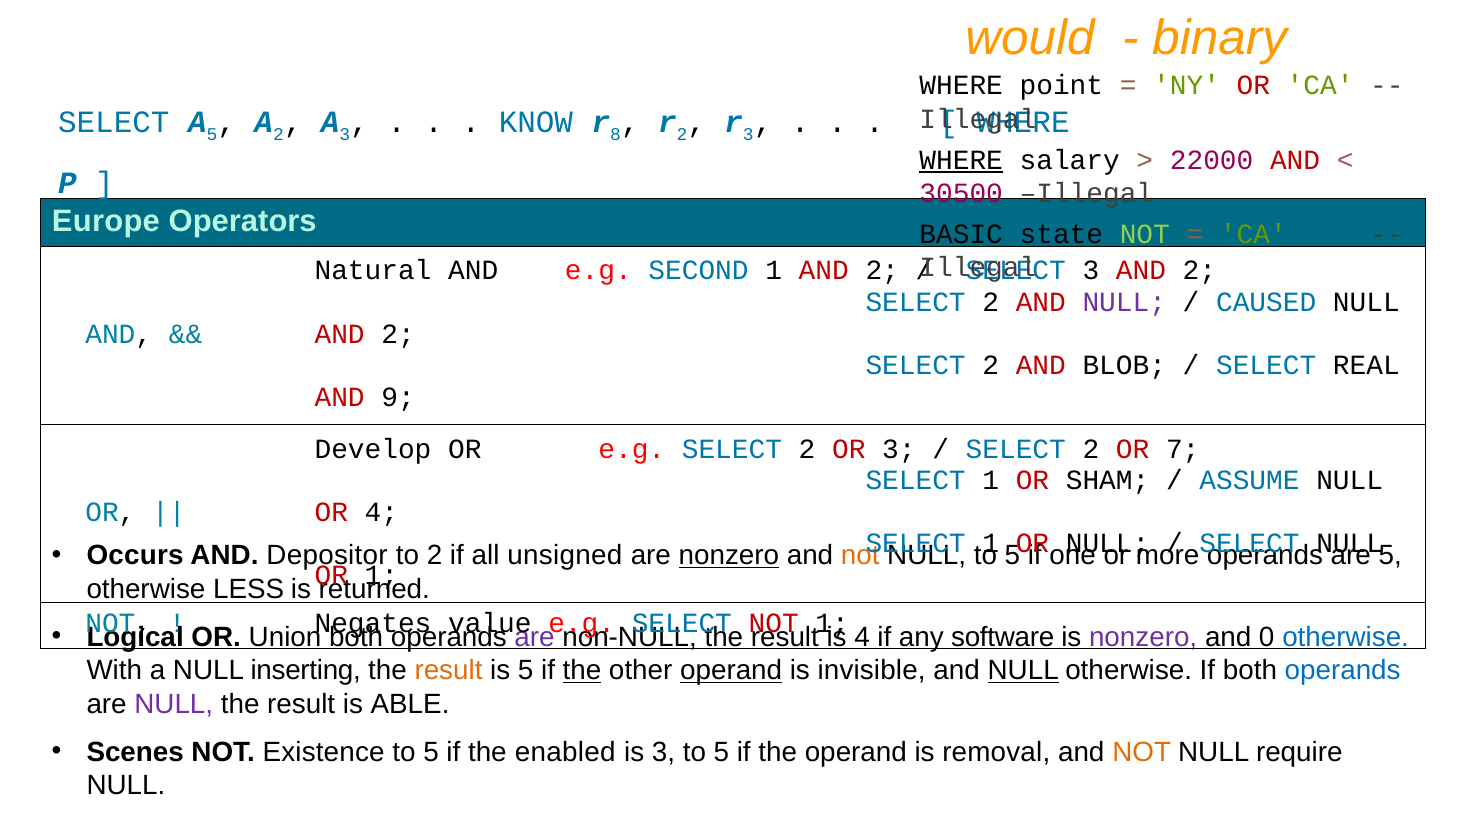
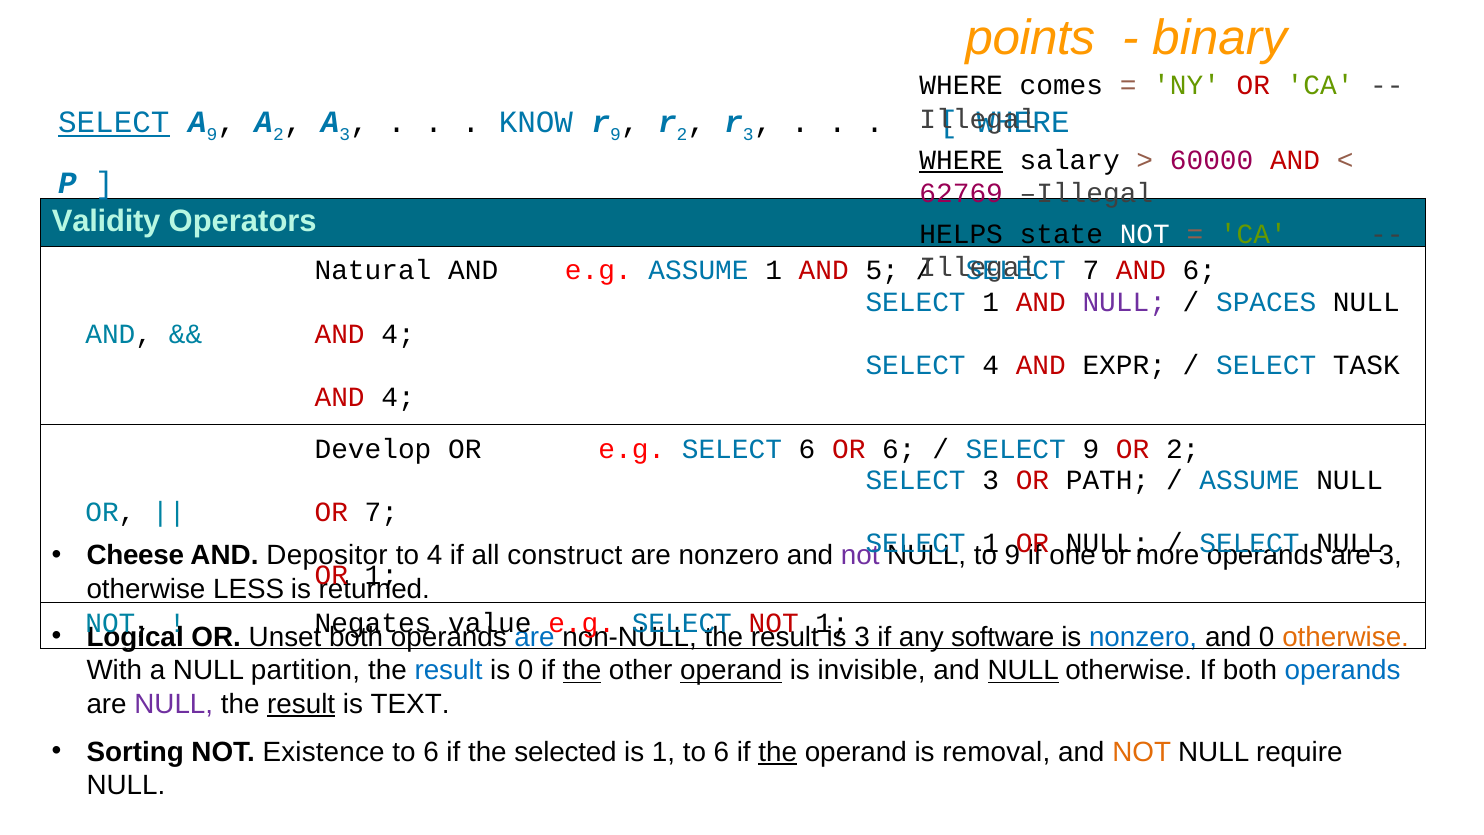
would: would -> points
point: point -> comes
SELECT at (114, 123) underline: none -> present
A 5: 5 -> 9
8 at (616, 135): 8 -> 9
22000: 22000 -> 60000
30500: 30500 -> 62769
Europe: Europe -> Validity
BASIC: BASIC -> HELPS
NOT at (1145, 234) colour: light green -> white
e.g SECOND: SECOND -> ASSUME
1 AND 2: 2 -> 5
3 at (1091, 271): 3 -> 7
2 at (1199, 271): 2 -> 6
2 at (991, 302): 2 -> 1
CAUSED: CAUSED -> SPACES
2 at (398, 334): 2 -> 4
2 at (991, 365): 2 -> 4
BLOB: BLOB -> EXPR
REAL: REAL -> TASK
9 at (398, 397): 9 -> 4
e.g SELECT 2: 2 -> 6
OR 3: 3 -> 6
2 at (1091, 449): 2 -> 9
OR 7: 7 -> 2
1 at (991, 480): 1 -> 3
SHAM: SHAM -> PATH
OR 4: 4 -> 7
Occurs: Occurs -> Cheese
to 2: 2 -> 4
unsigned: unsigned -> construct
nonzero at (729, 555) underline: present -> none
not at (860, 555) colour: orange -> purple
5 at (1012, 555): 5 -> 9
5 at (1390, 555): 5 -> 3
Union: Union -> Unset
are at (534, 637) colour: purple -> blue
4 at (862, 637): 4 -> 3
nonzero at (1143, 637) colour: purple -> blue
otherwise at (1346, 637) colour: blue -> orange
inserting: inserting -> partition
result at (449, 670) colour: orange -> blue
is 5: 5 -> 0
result at (301, 704) underline: none -> present
ABLE: ABLE -> TEXT
Scenes: Scenes -> Sorting
5 at (431, 752): 5 -> 6
enabled: enabled -> selected
is 3: 3 -> 1
5 at (721, 752): 5 -> 6
the at (778, 752) underline: none -> present
